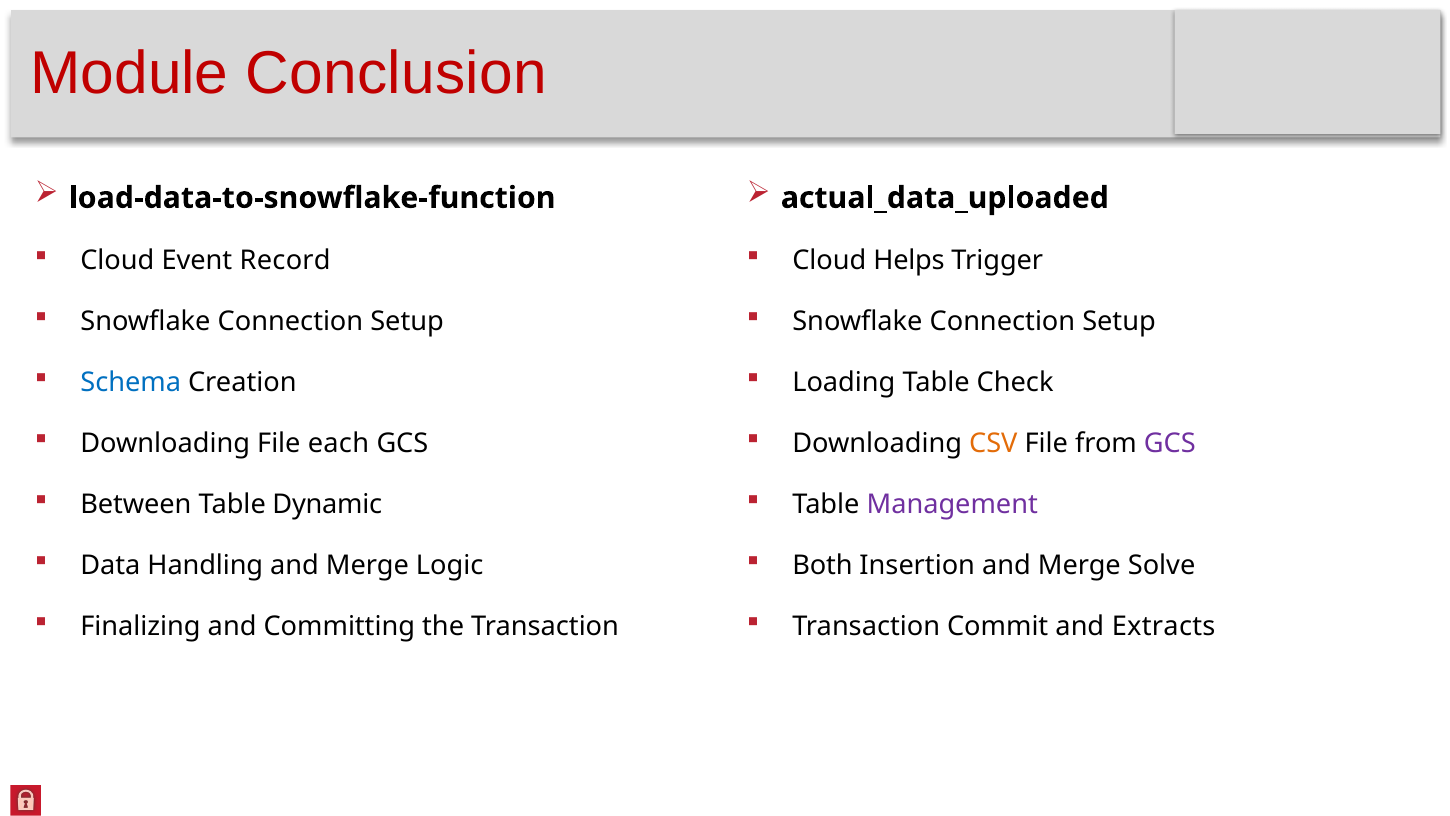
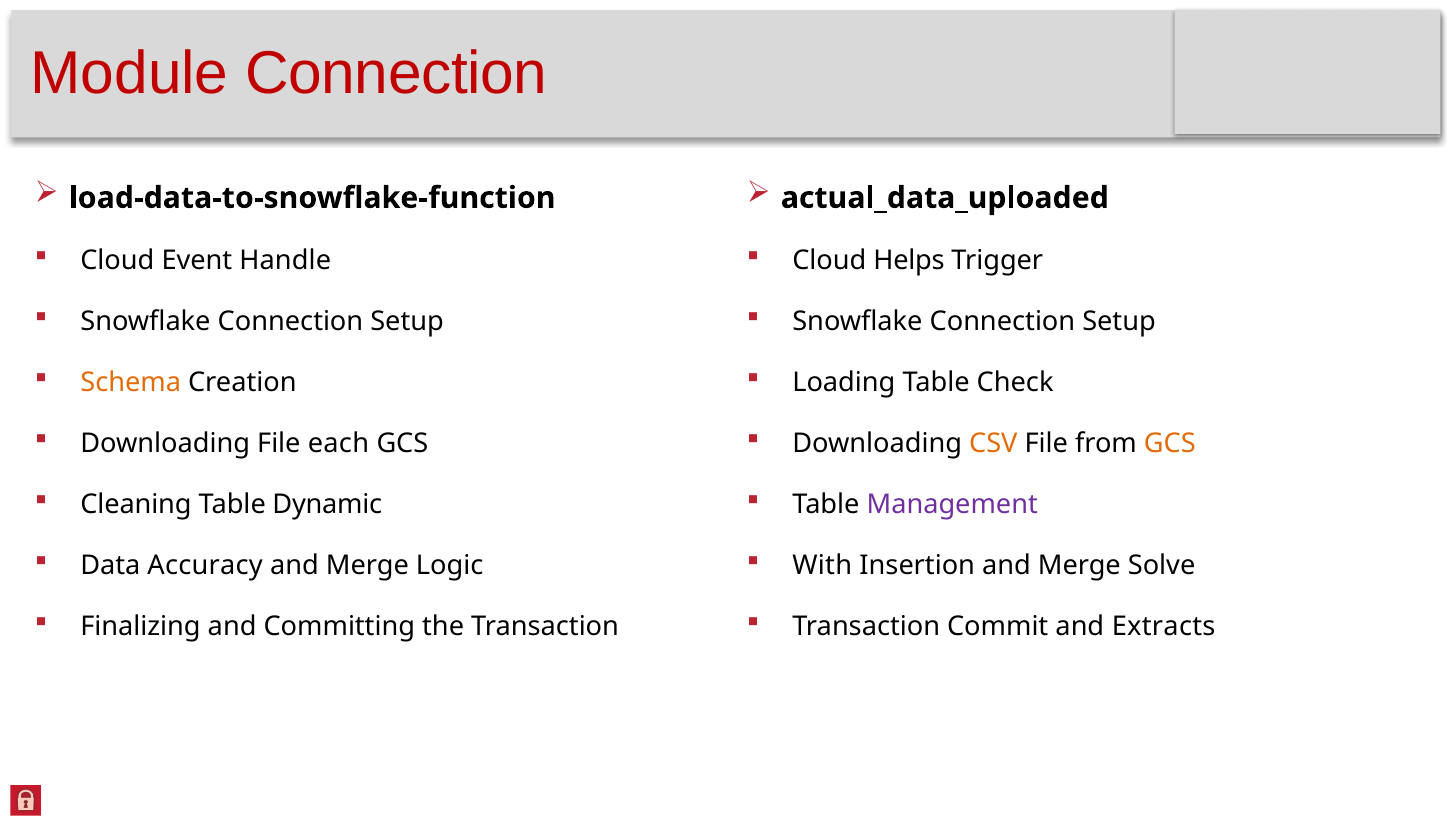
Module Conclusion: Conclusion -> Connection
Record: Record -> Handle
Schema colour: blue -> orange
GCS at (1170, 443) colour: purple -> orange
Between: Between -> Cleaning
Handling: Handling -> Accuracy
Both: Both -> With
